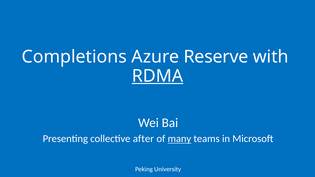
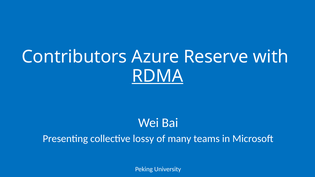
Completions: Completions -> Contributors
after: after -> lossy
many underline: present -> none
